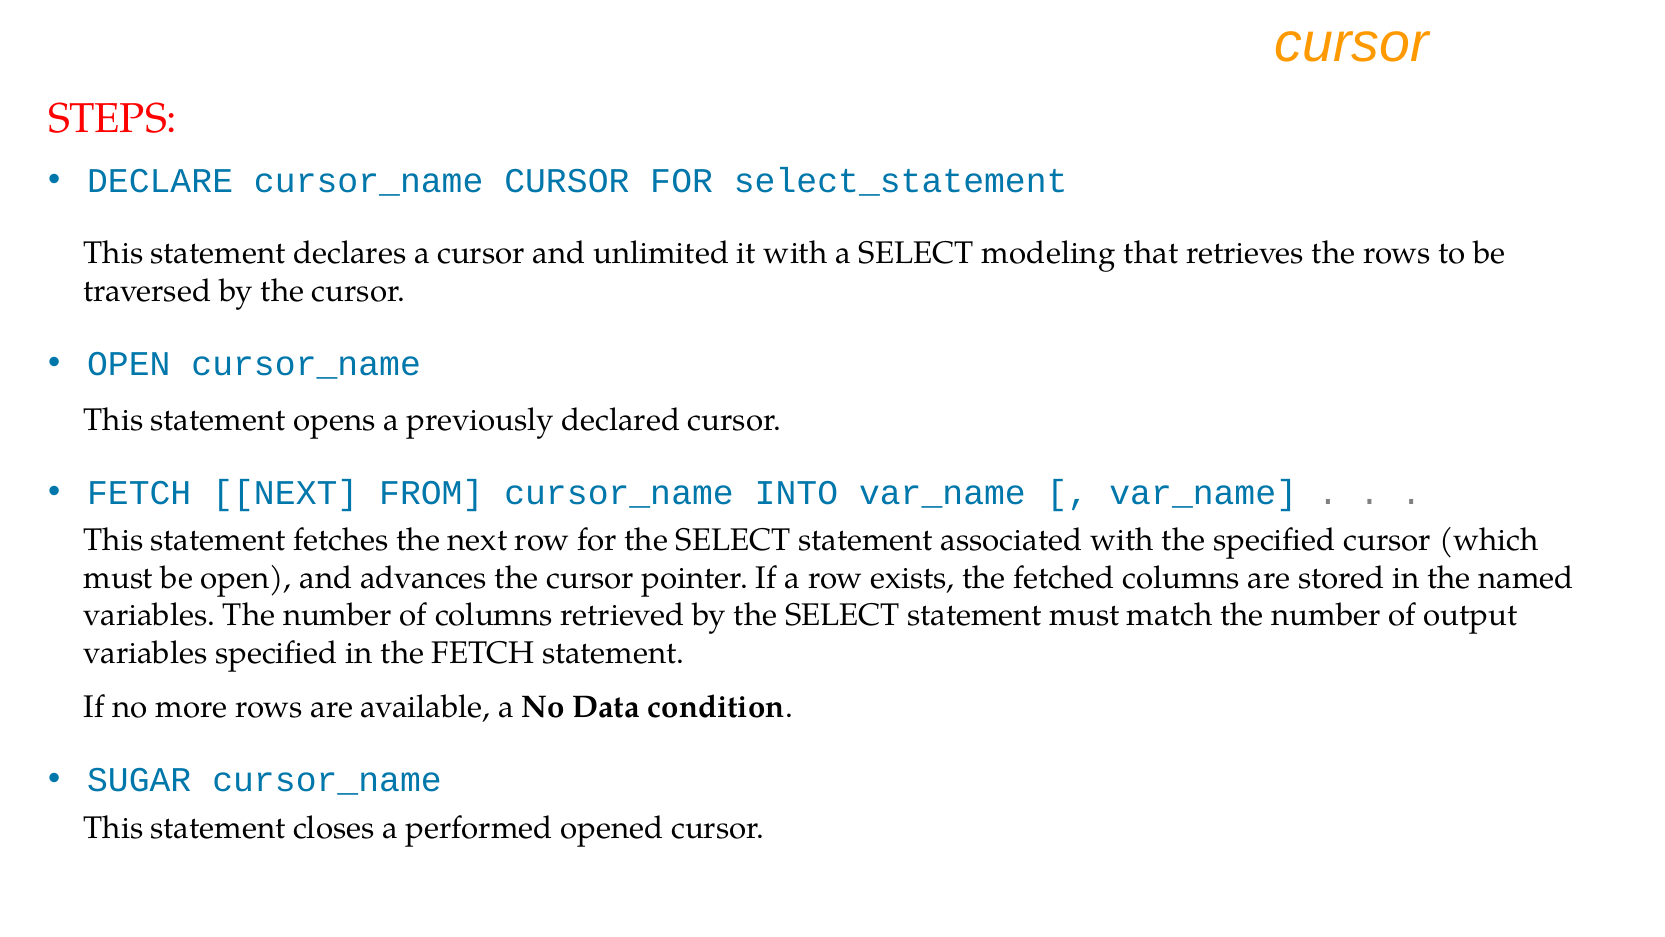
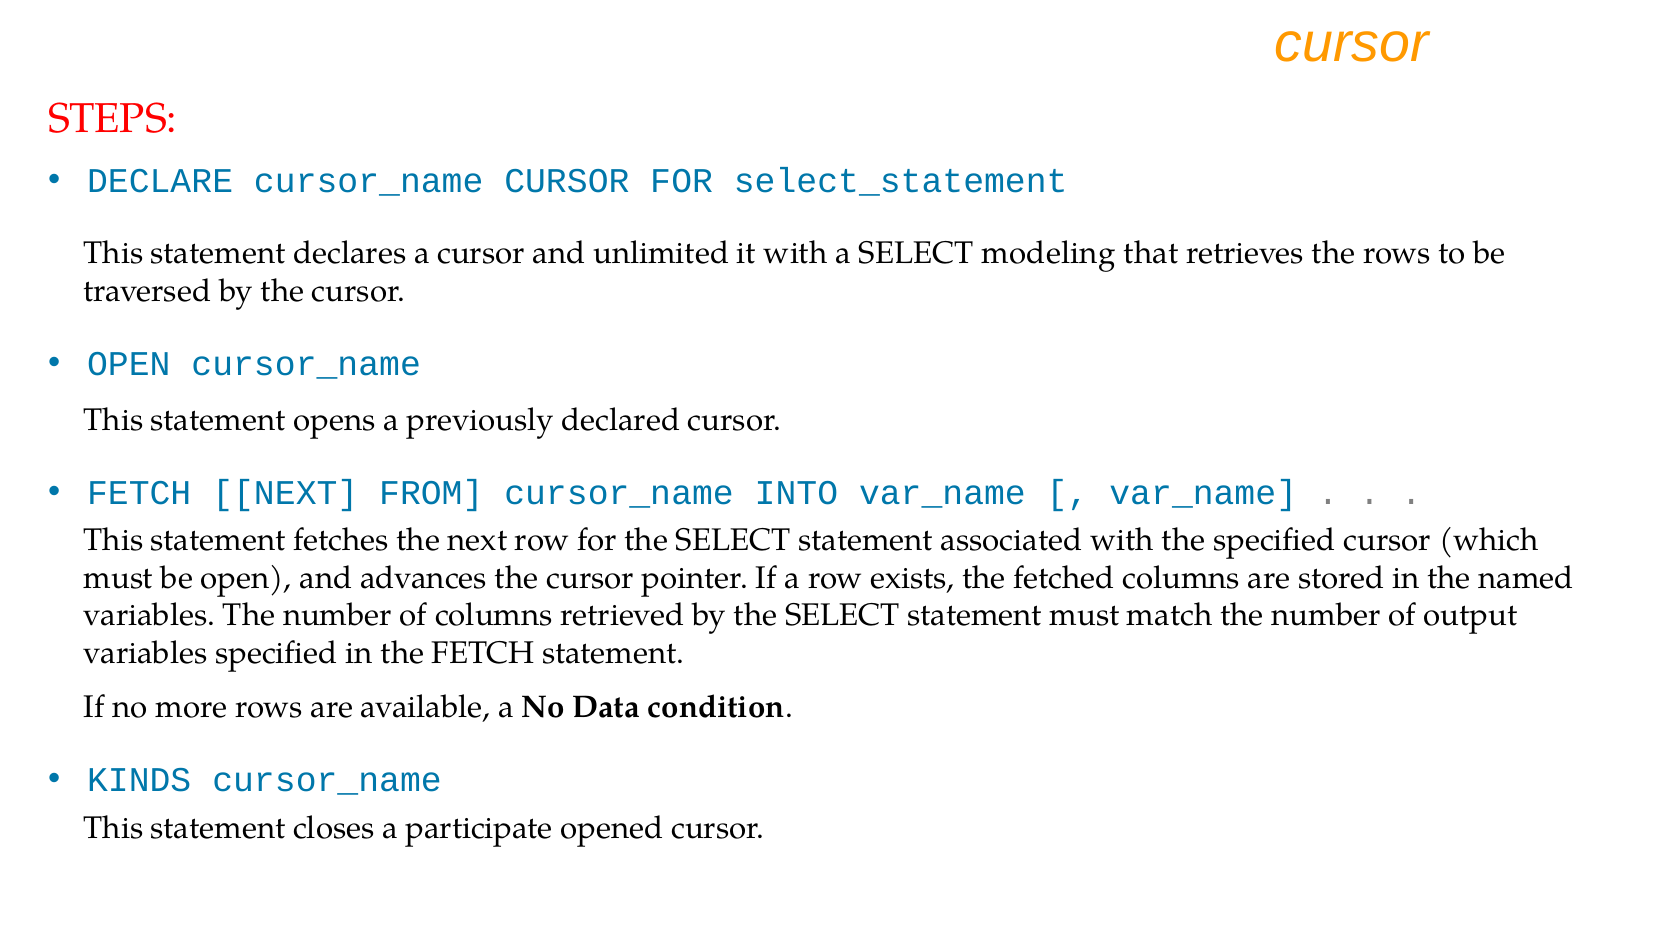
SUGAR: SUGAR -> KINDS
performed: performed -> participate
